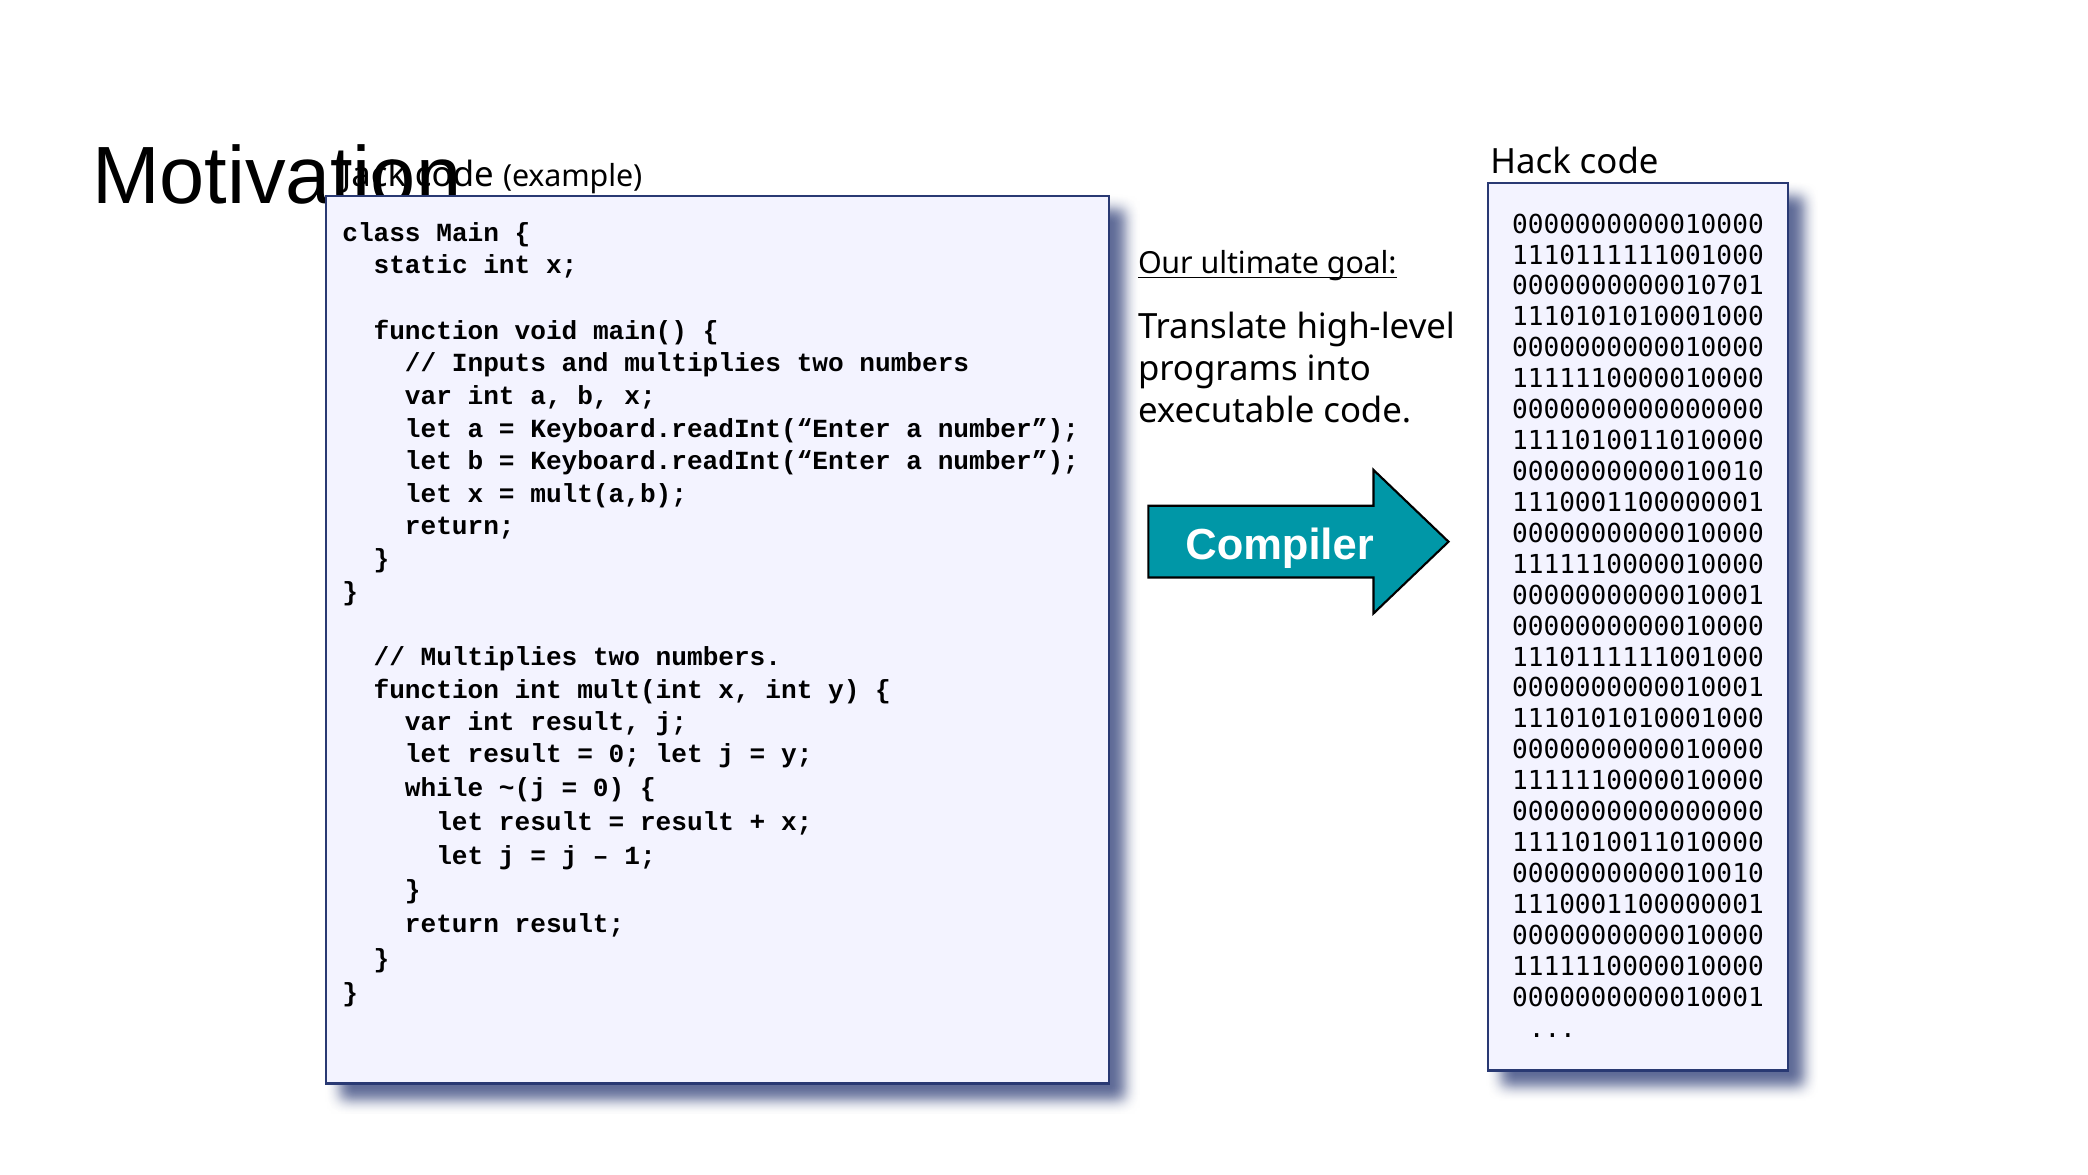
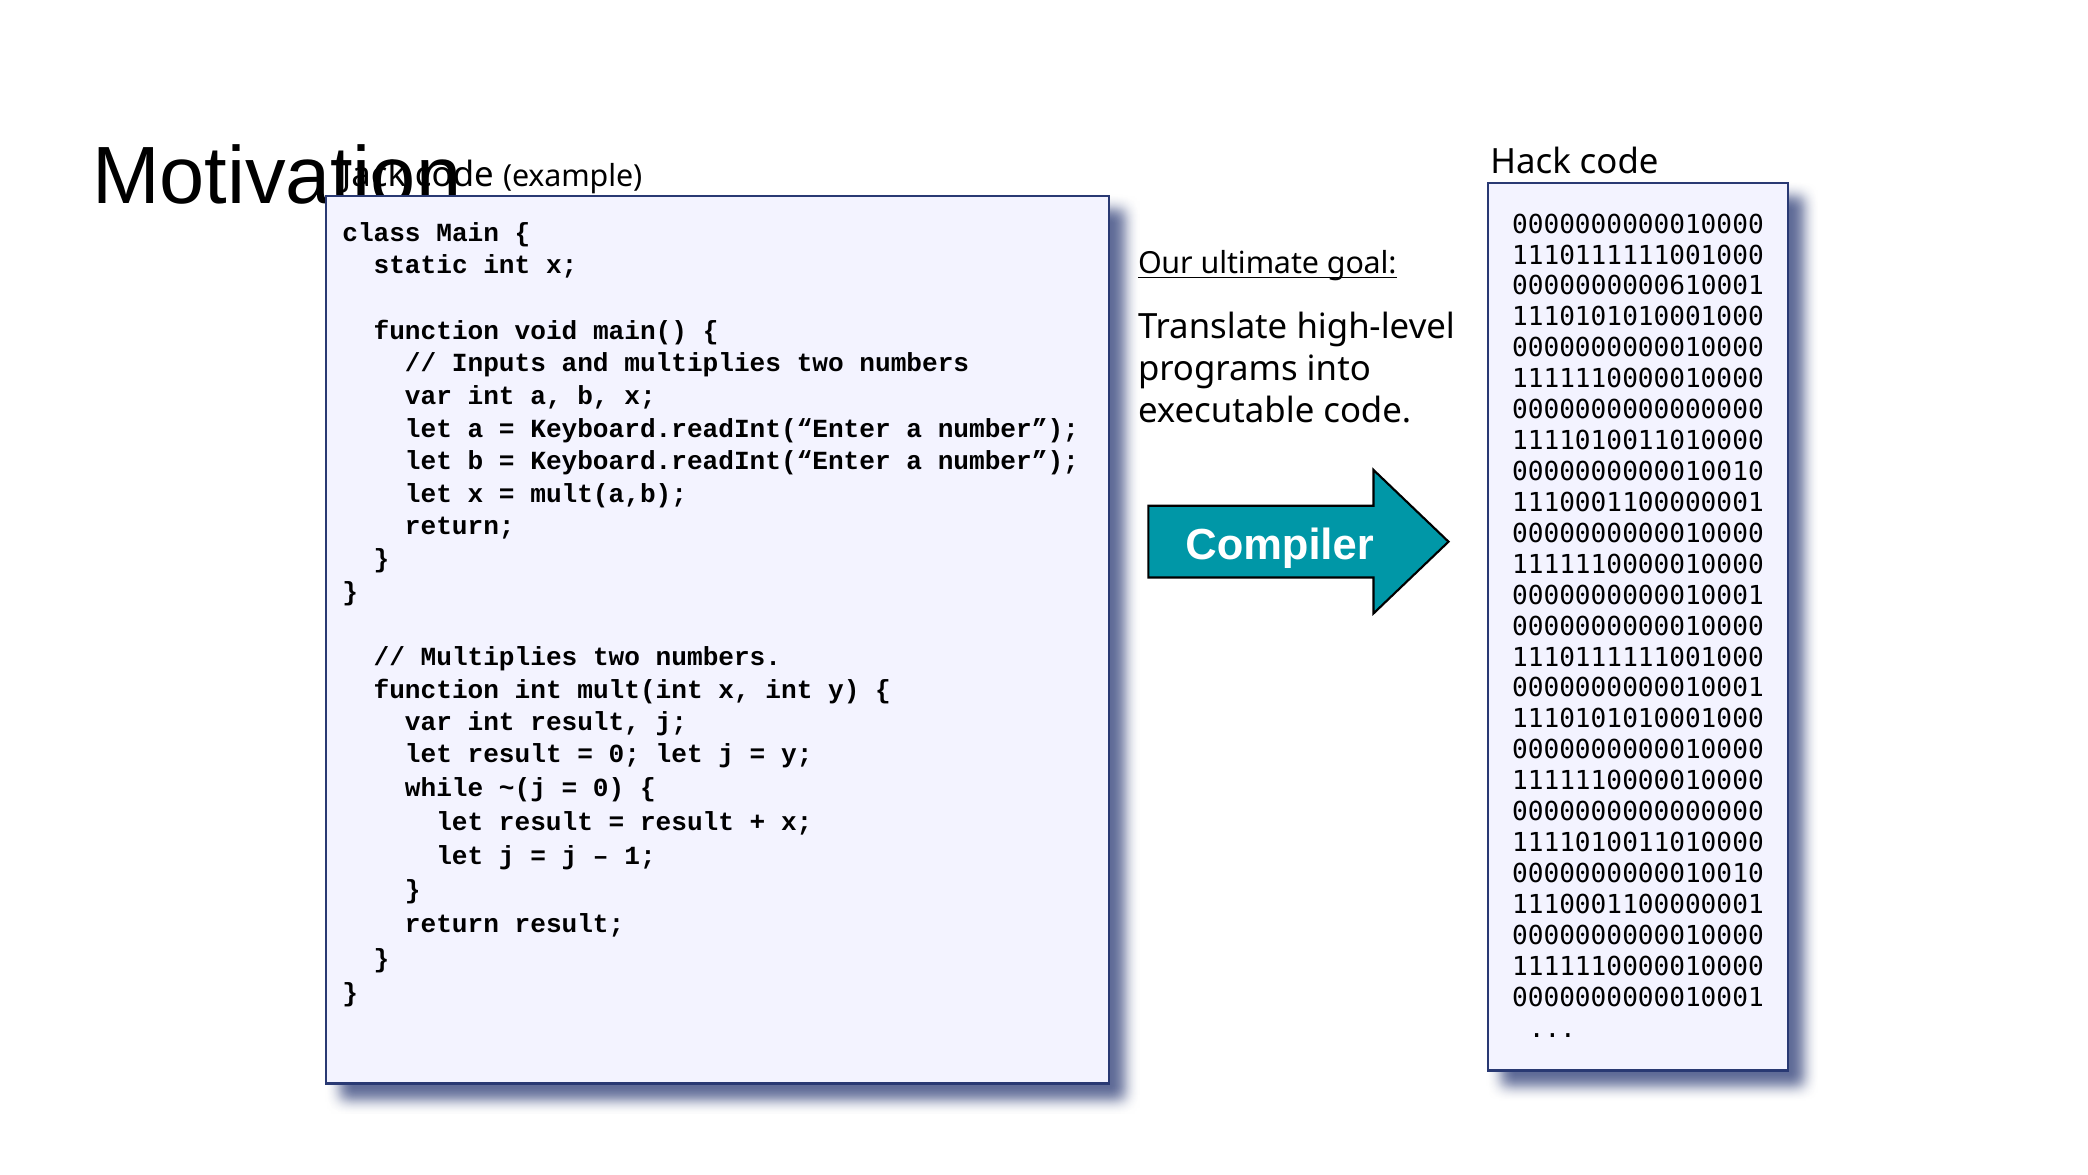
0000000000010701: 0000000000010701 -> 0000000000610001
